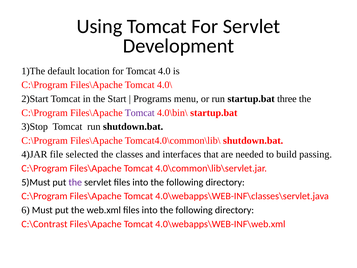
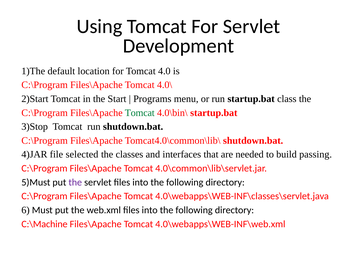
three: three -> class
Tomcat at (140, 113) colour: purple -> green
C:\Contrast: C:\Contrast -> C:\Machine
